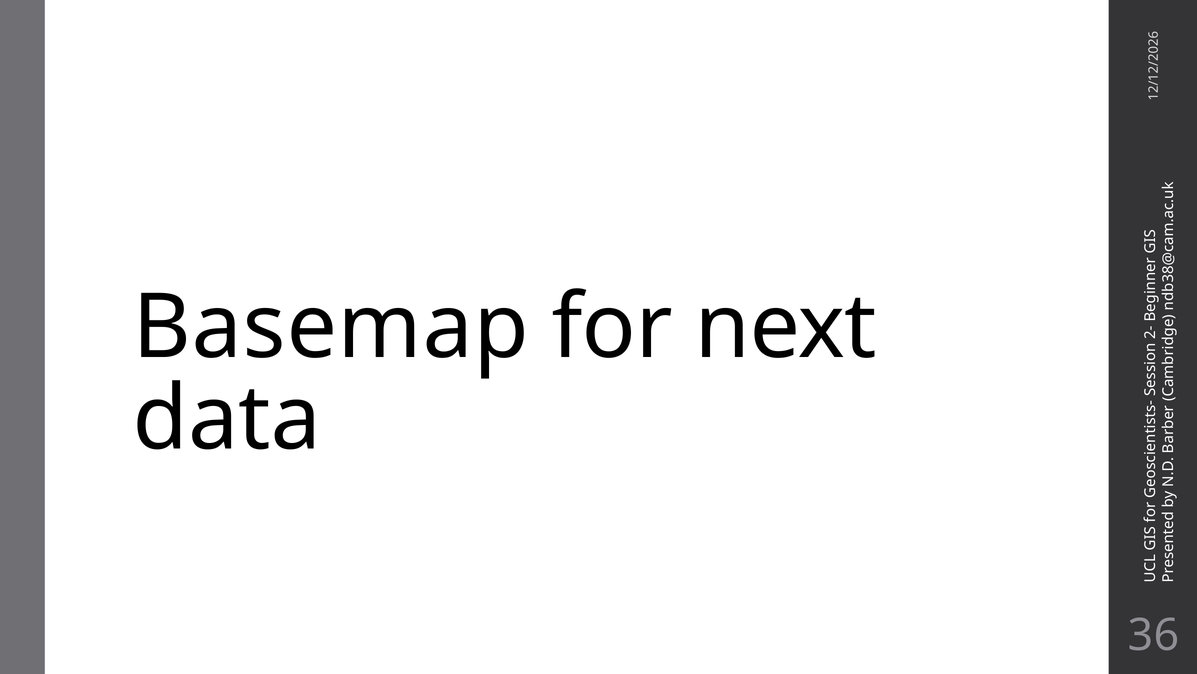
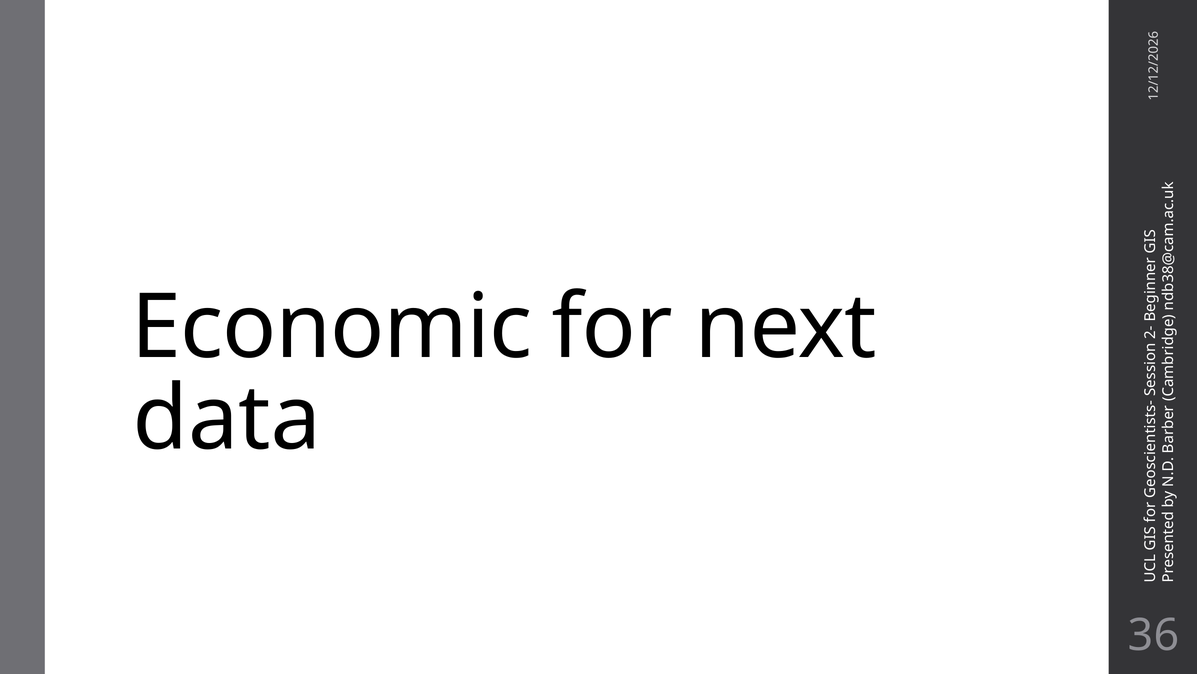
Basemap: Basemap -> Economic
